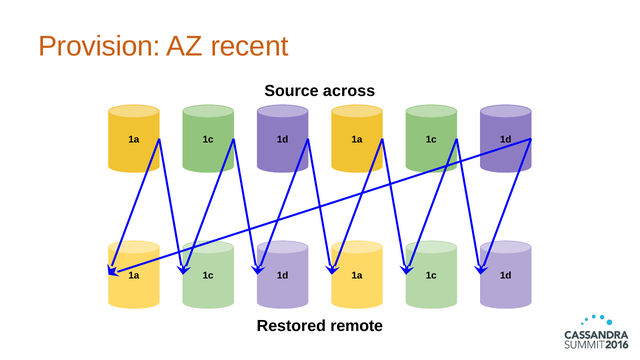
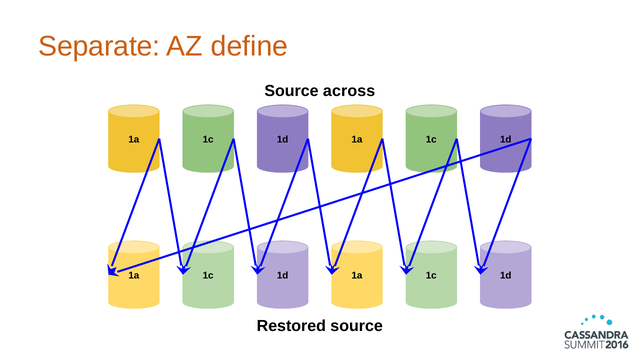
Provision: Provision -> Separate
recent: recent -> define
Restored remote: remote -> source
